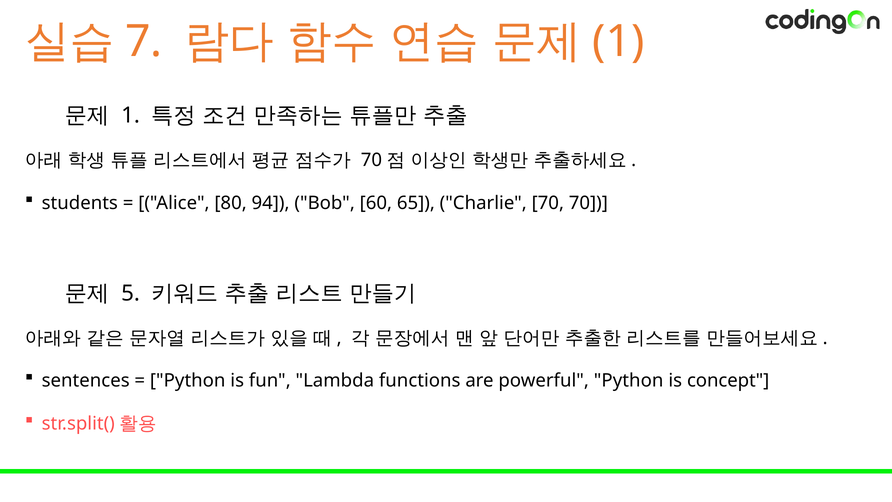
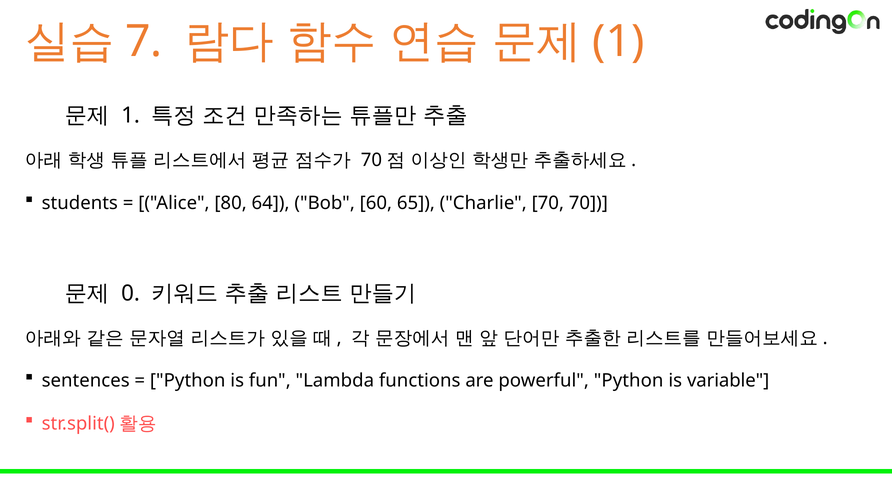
94: 94 -> 64
5: 5 -> 0
concept: concept -> variable
